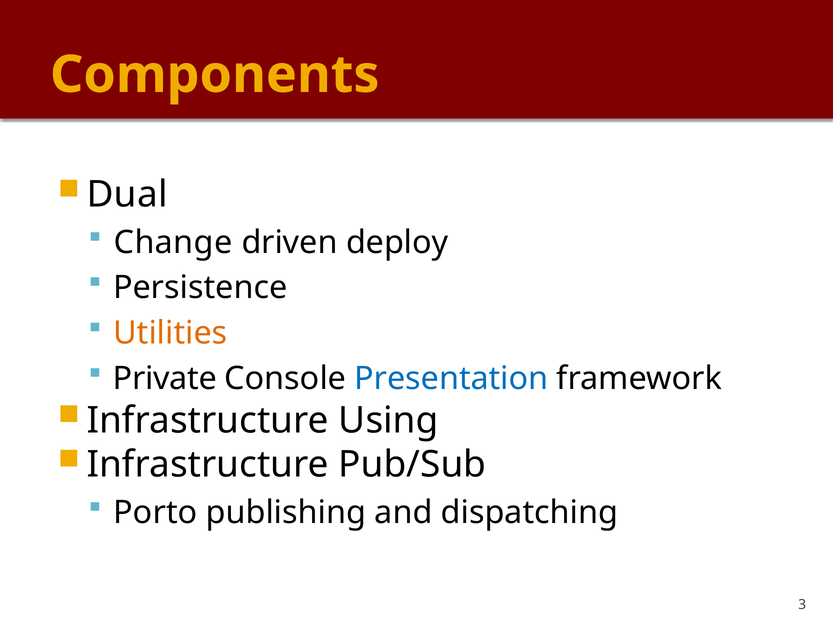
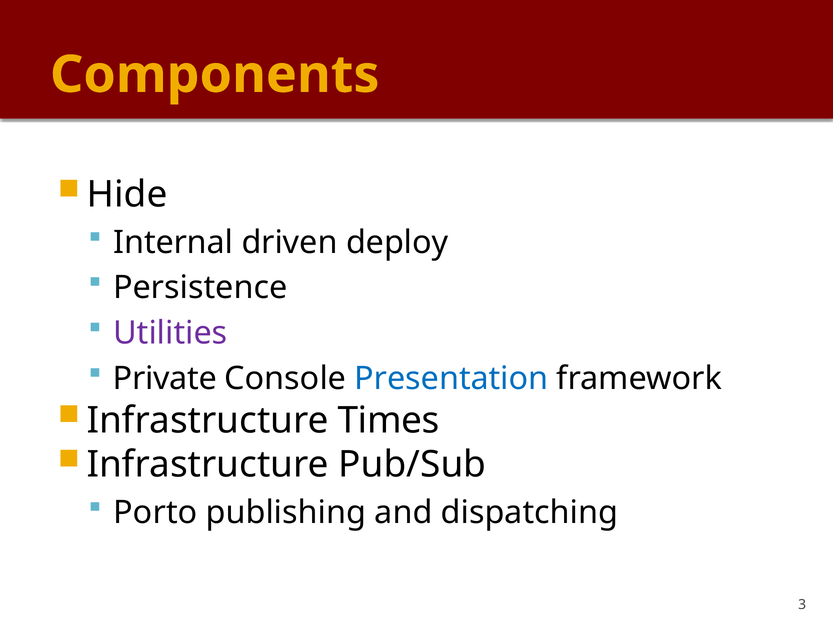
Dual: Dual -> Hide
Change: Change -> Internal
Utilities colour: orange -> purple
Using: Using -> Times
